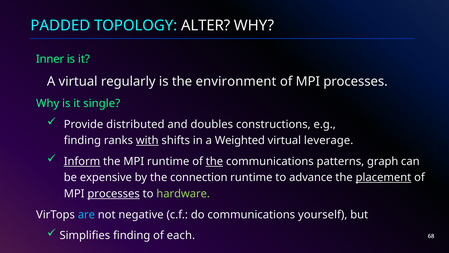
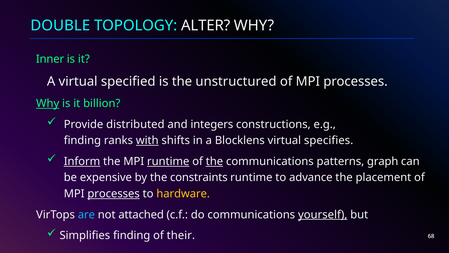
PADDED: PADDED -> DOUBLE
regularly: regularly -> specified
environment: environment -> unstructured
Why at (48, 103) underline: none -> present
single: single -> billion
doubles: doubles -> integers
Weighted: Weighted -> Blocklens
leverage: leverage -> specifies
runtime at (168, 161) underline: none -> present
connection: connection -> constraints
placement underline: present -> none
hardware colour: light green -> yellow
negative: negative -> attached
yourself underline: none -> present
each: each -> their
